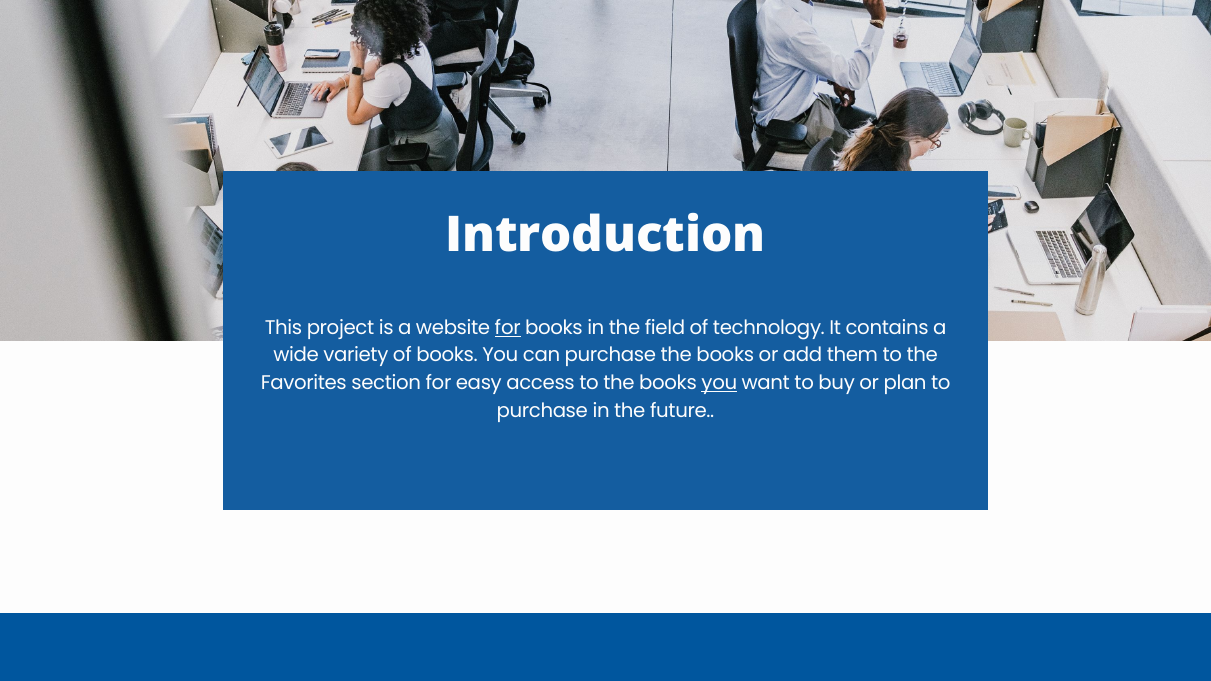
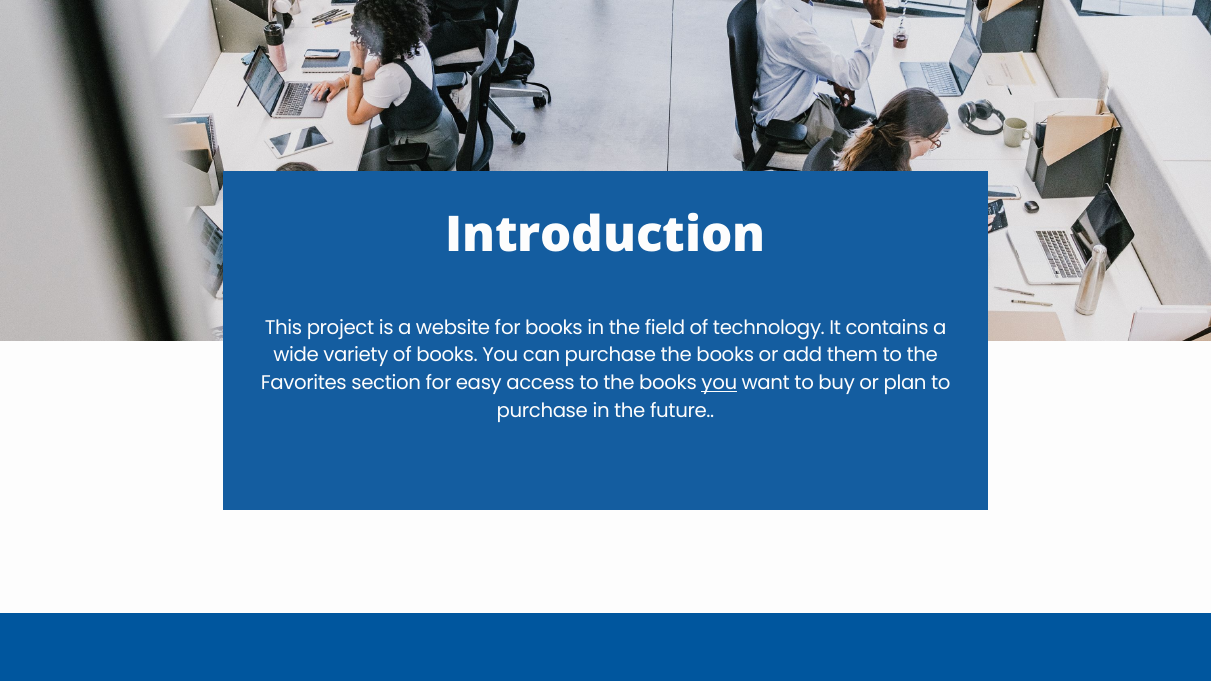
for at (508, 328) underline: present -> none
